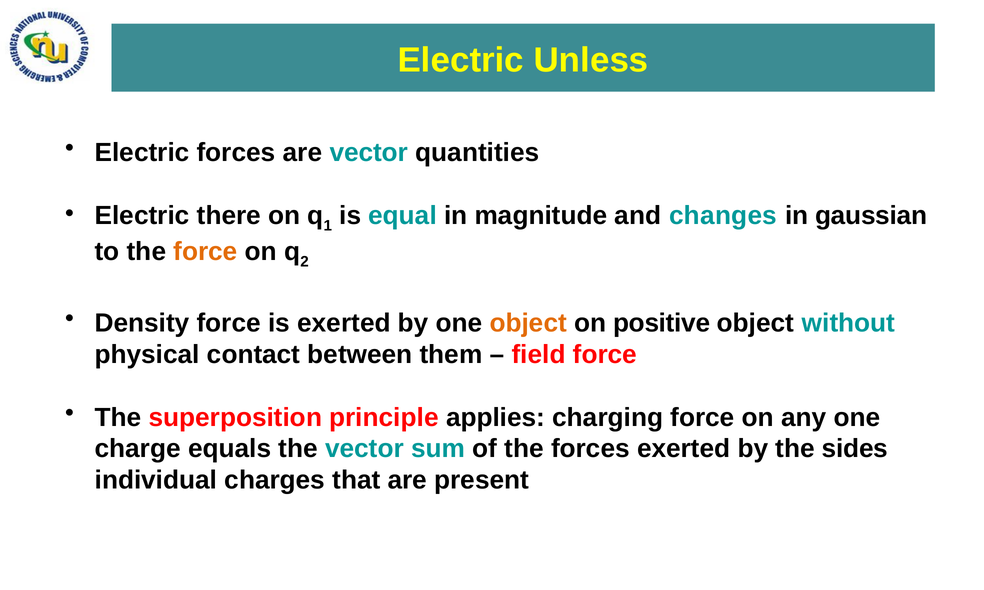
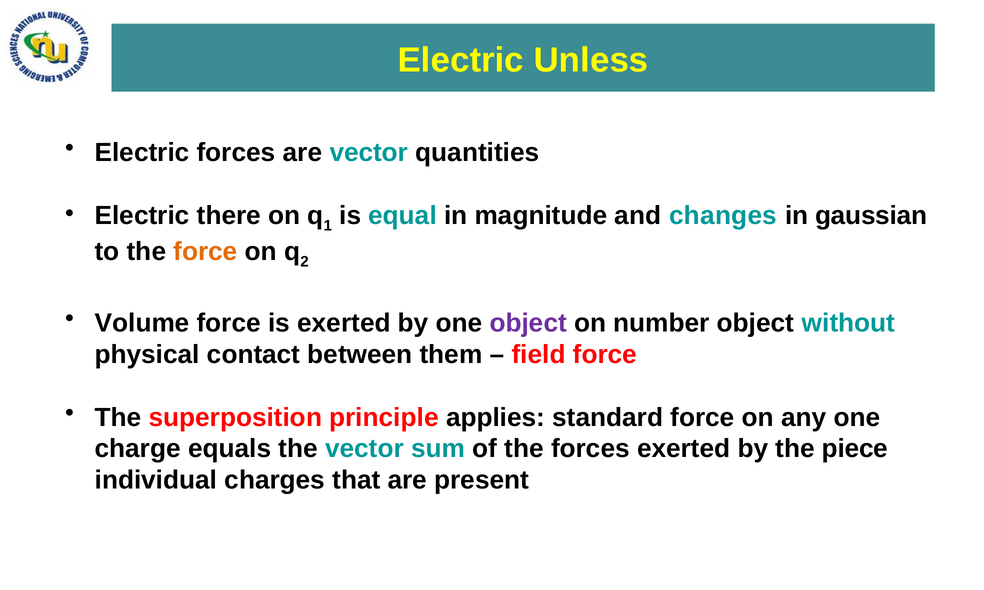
Density: Density -> Volume
object at (528, 323) colour: orange -> purple
positive: positive -> number
charging: charging -> standard
sides: sides -> piece
